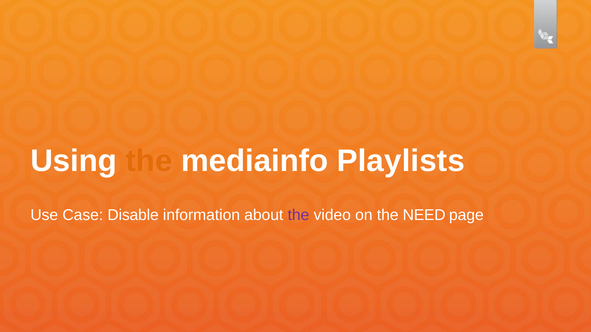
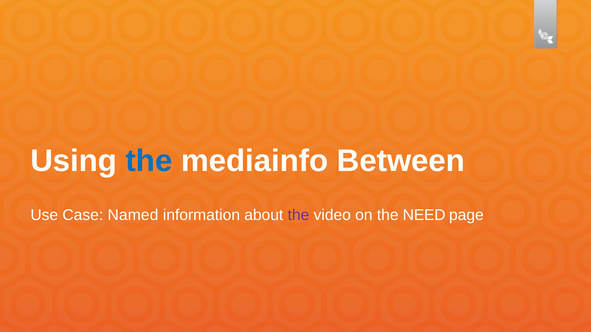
the at (149, 161) colour: orange -> blue
Playlists: Playlists -> Between
Disable: Disable -> Named
